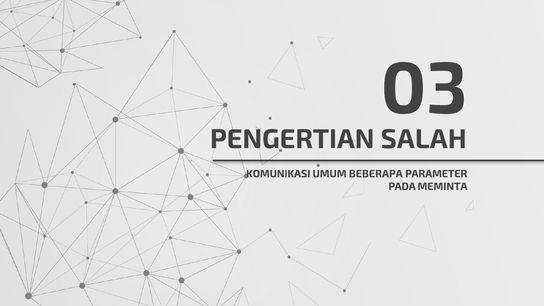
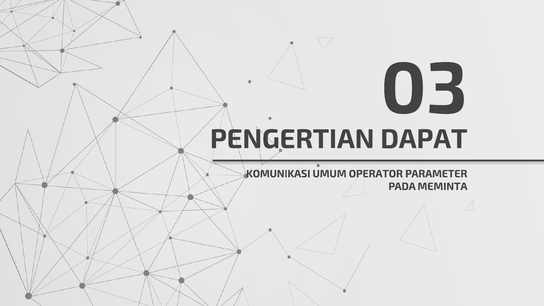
SALAH: SALAH -> DAPAT
BEBERAPA: BEBERAPA -> OPERATOR
